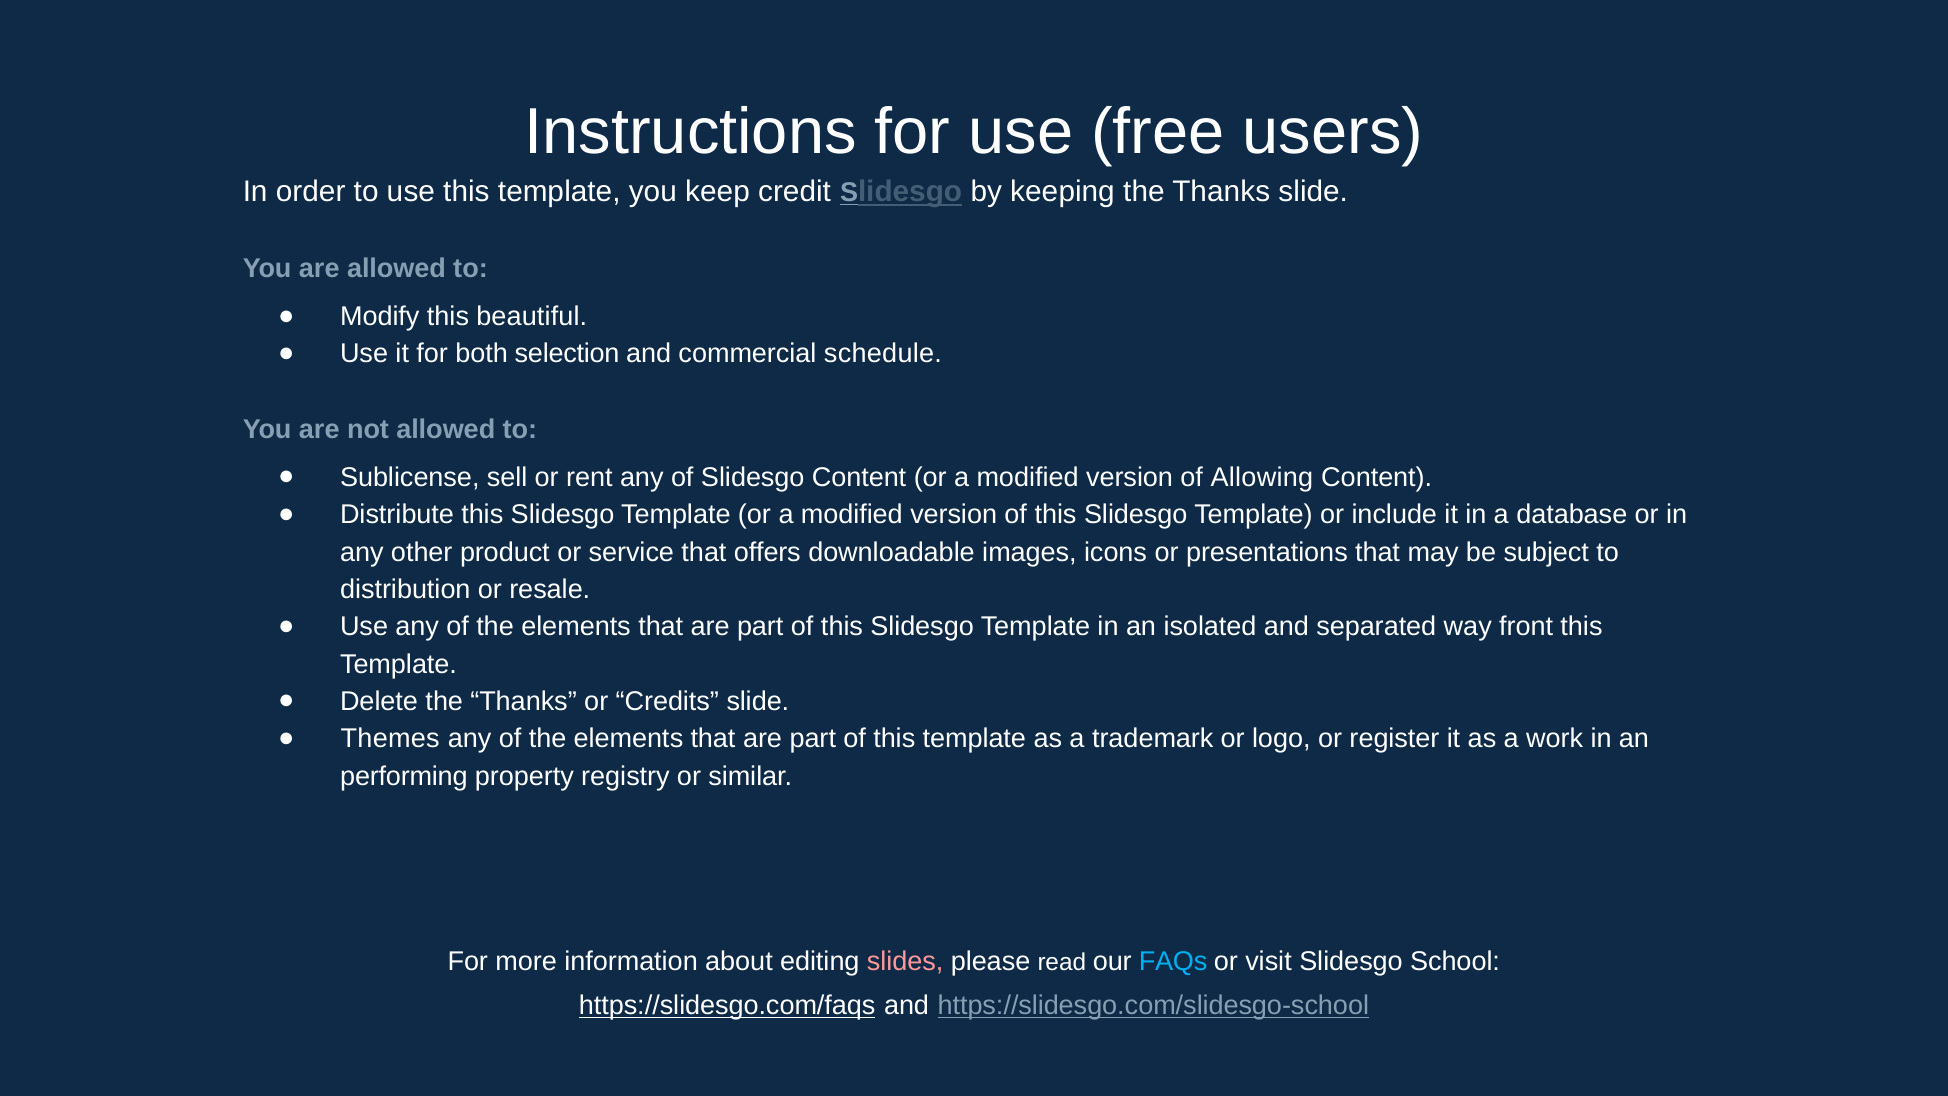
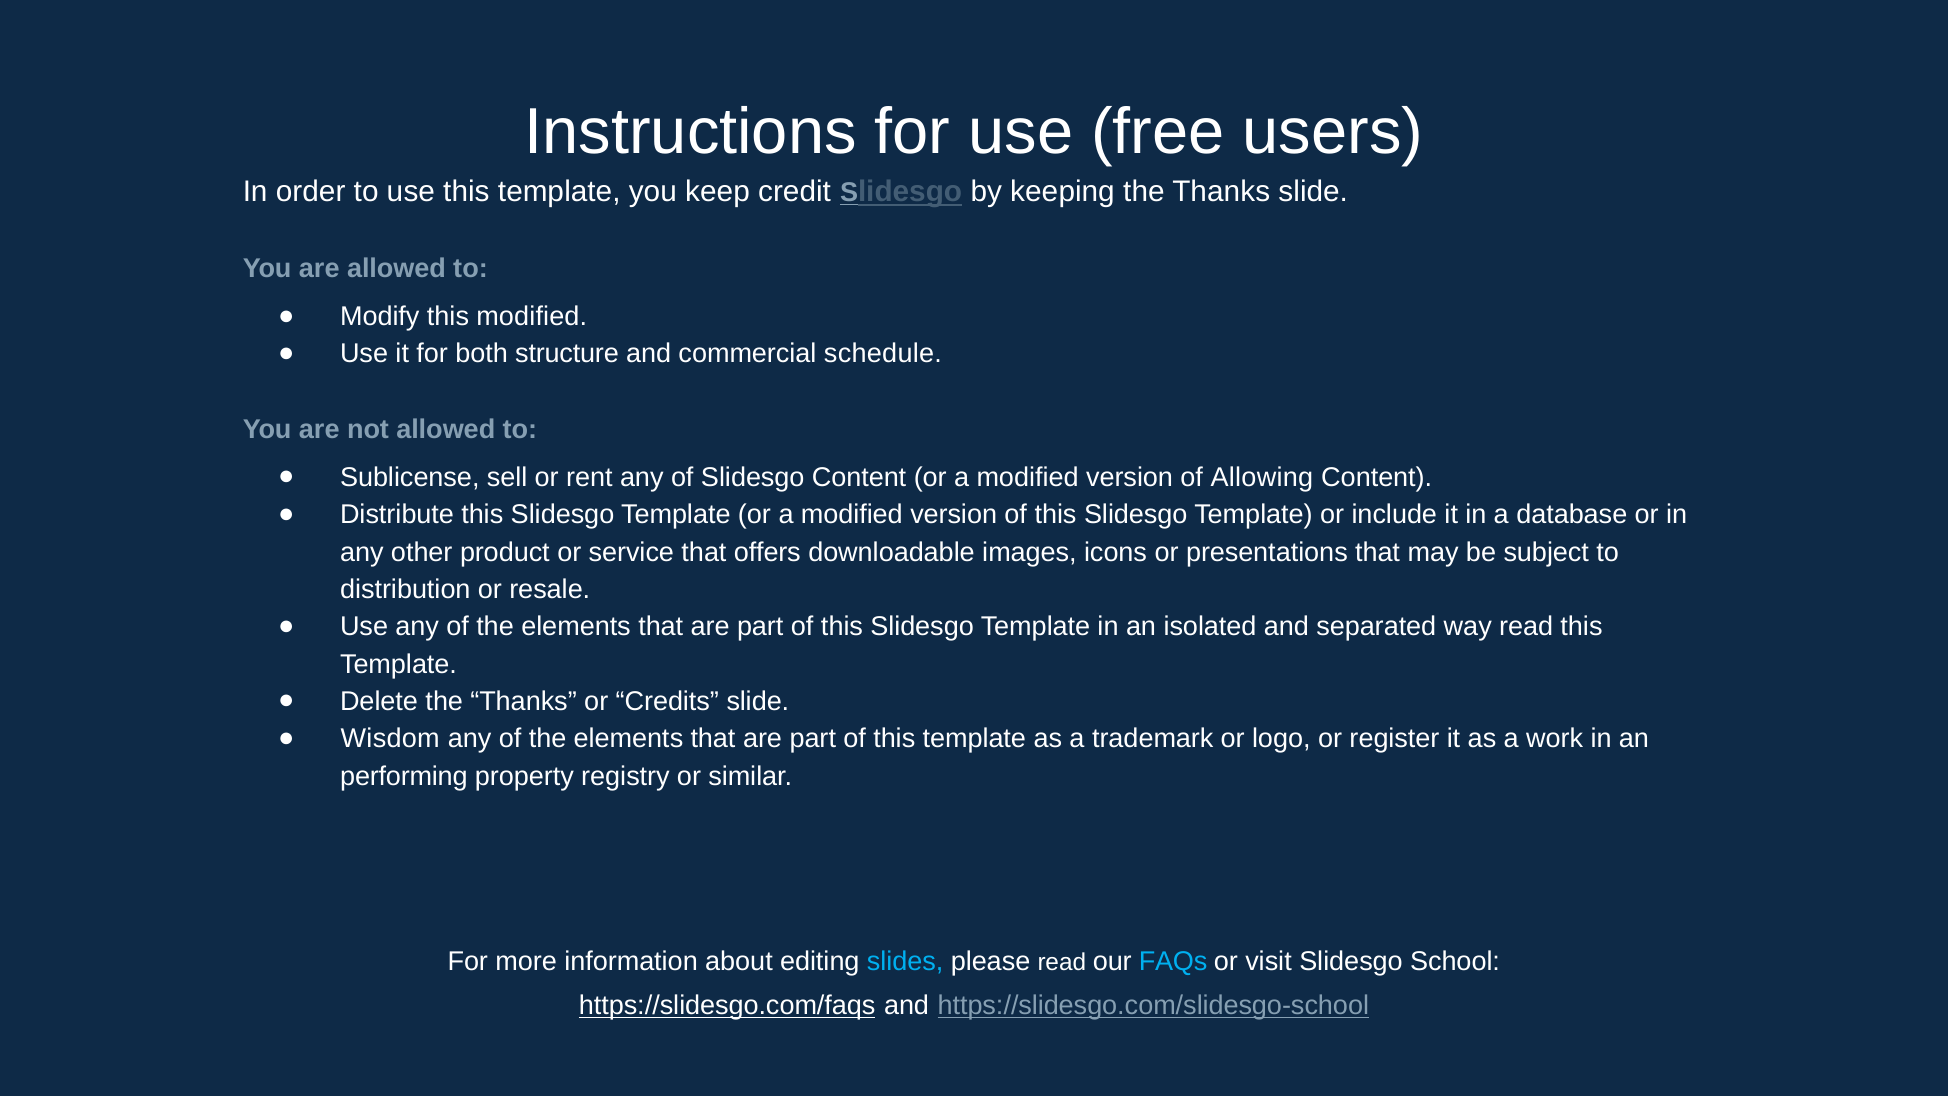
this beautiful: beautiful -> modified
selection: selection -> structure
way front: front -> read
Themes: Themes -> Wisdom
slides colour: pink -> light blue
